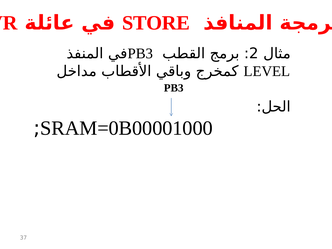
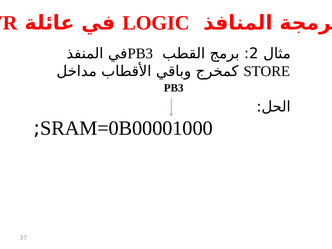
STORE: STORE -> LOGIC
LEVEL: LEVEL -> STORE
